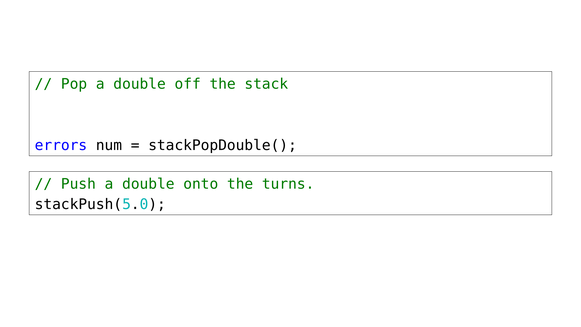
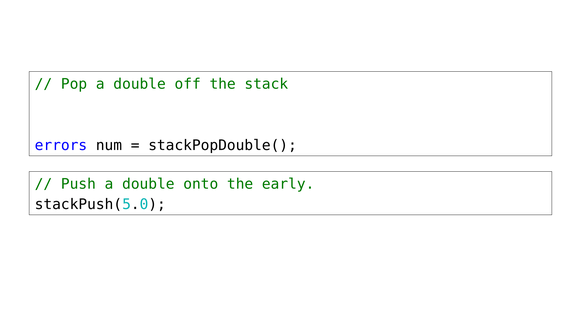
turns: turns -> early
